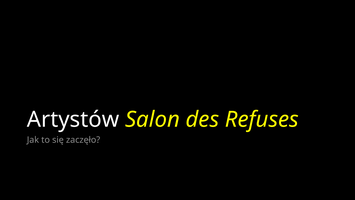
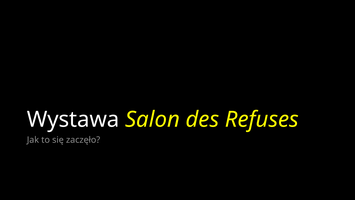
Artystów: Artystów -> Wystawa
